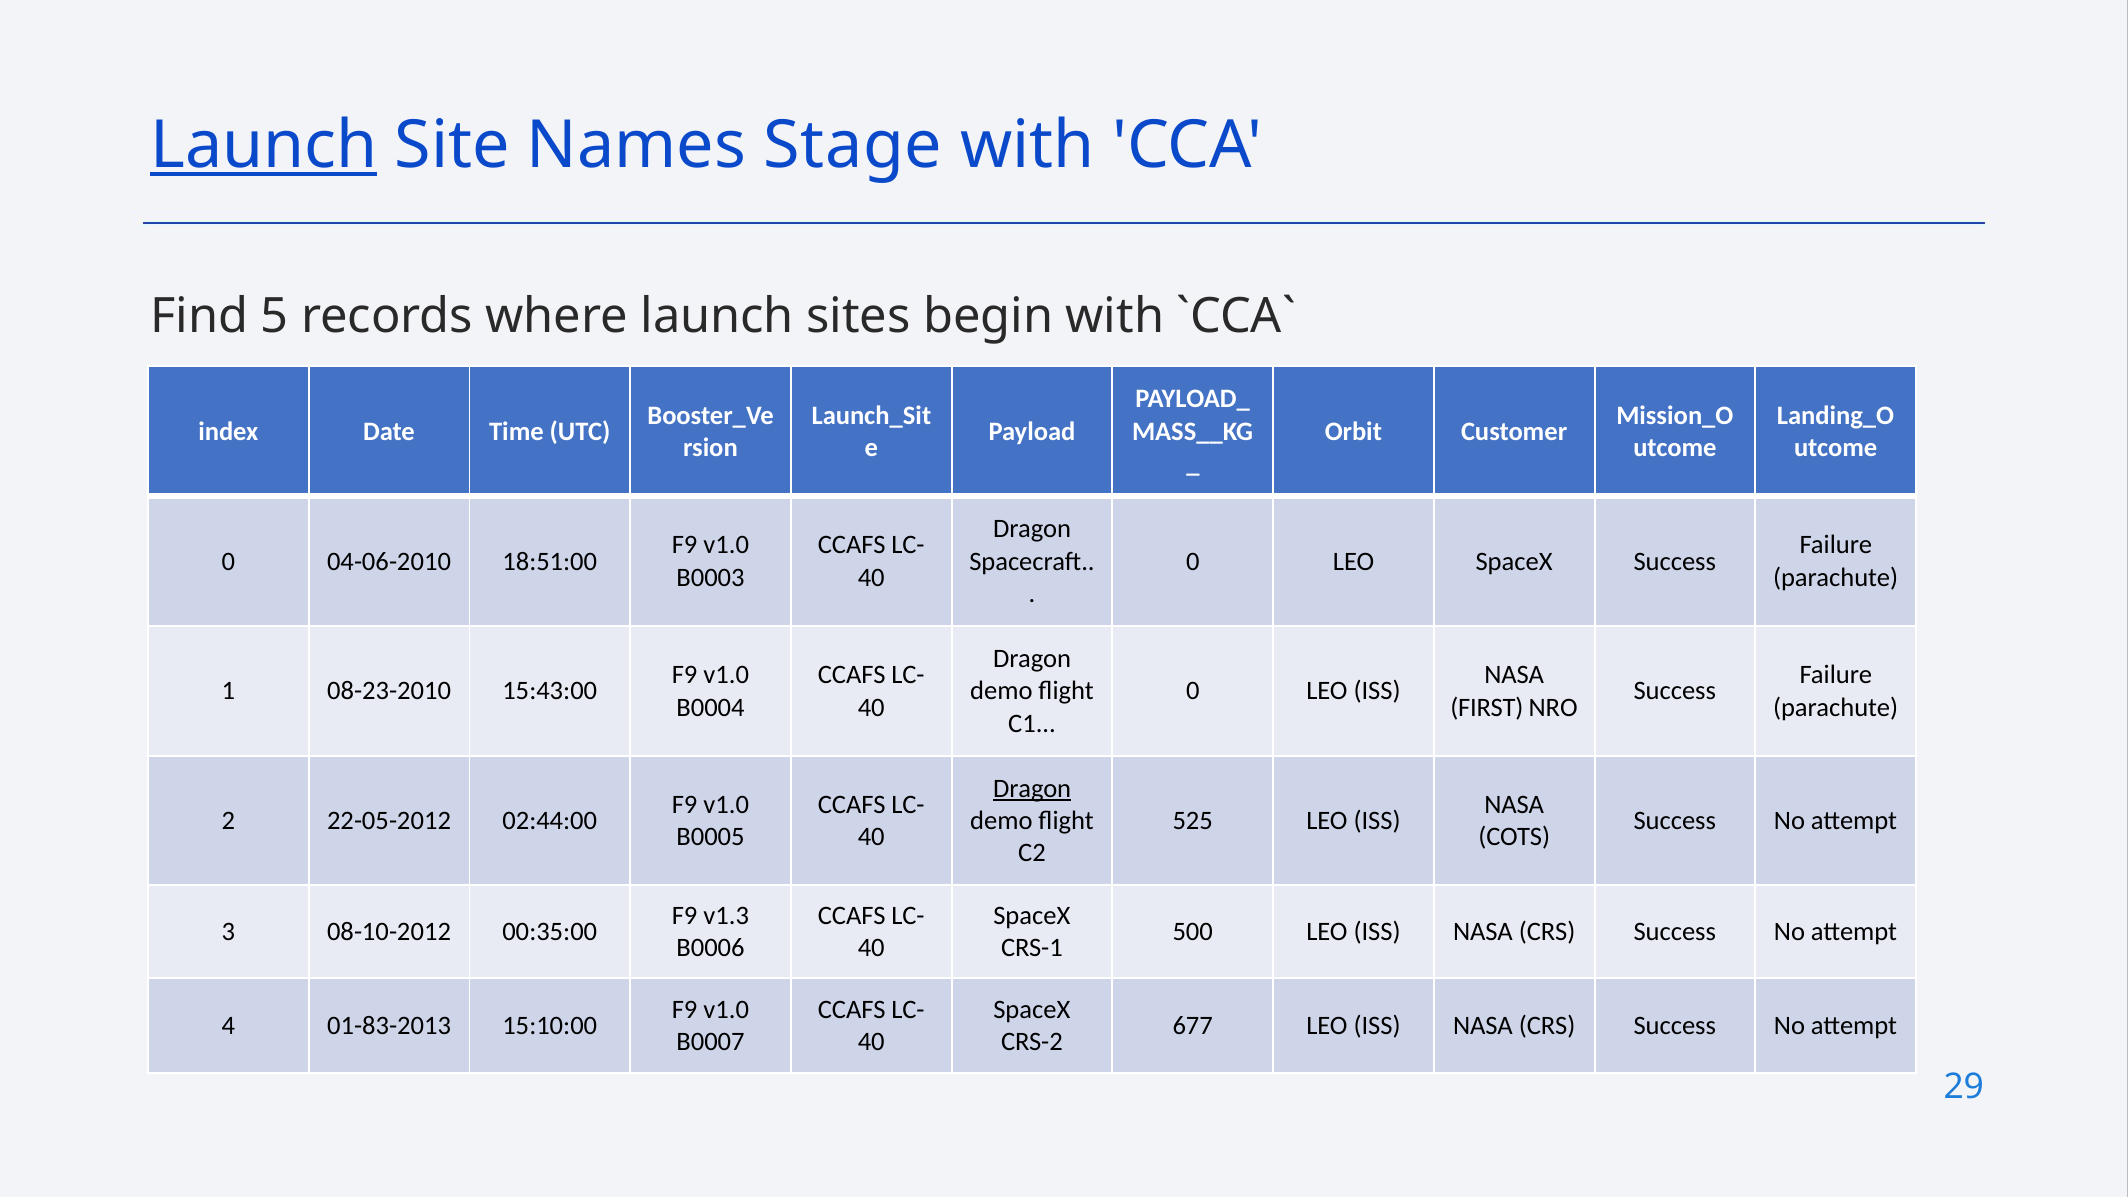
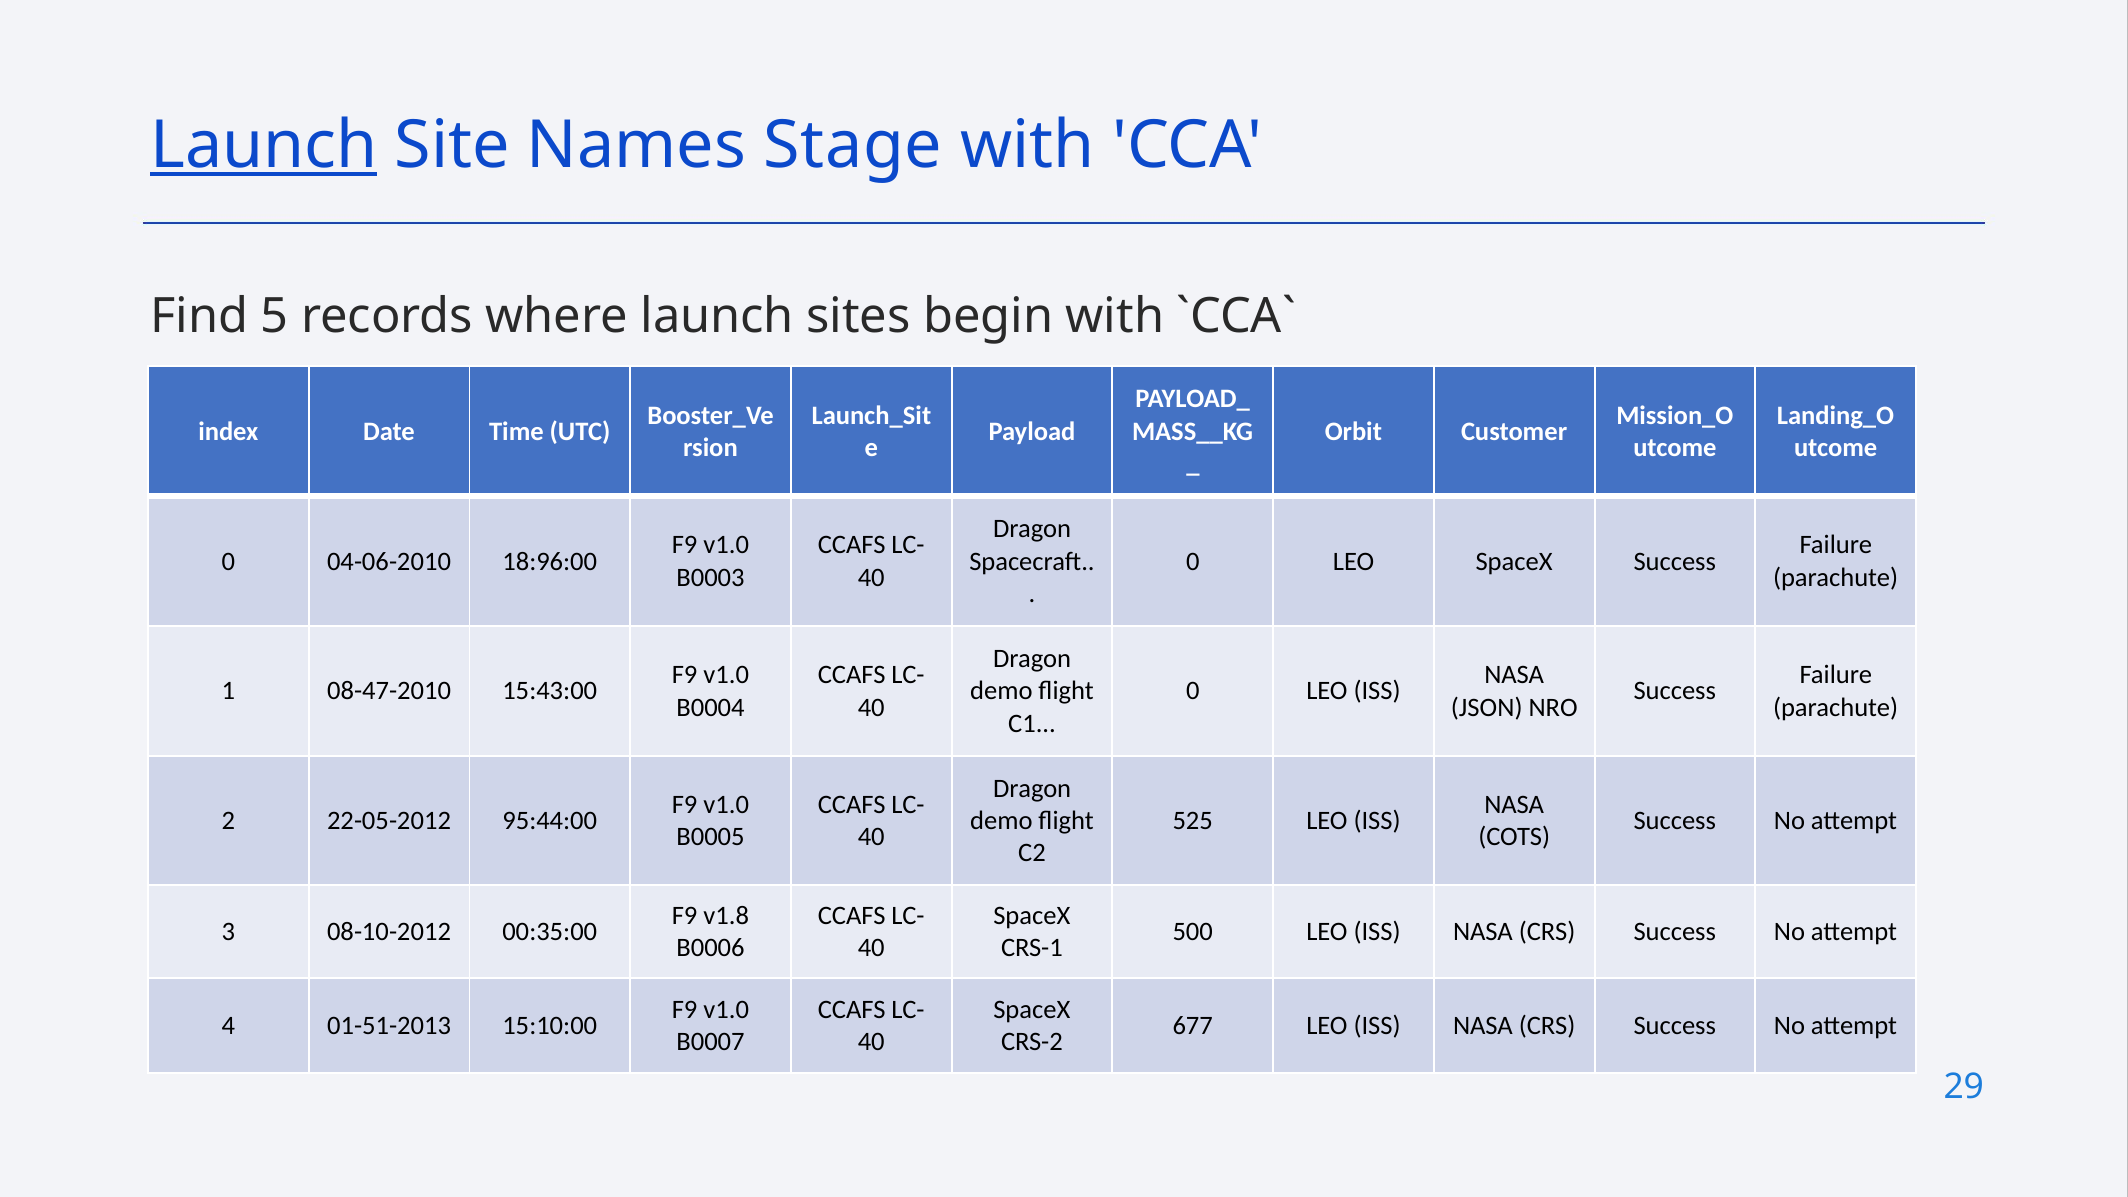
18:51:00: 18:51:00 -> 18:96:00
08-23-2010: 08-23-2010 -> 08-47-2010
FIRST: FIRST -> JSON
Dragon at (1032, 788) underline: present -> none
02:44:00: 02:44:00 -> 95:44:00
v1.3: v1.3 -> v1.8
01-83-2013: 01-83-2013 -> 01-51-2013
